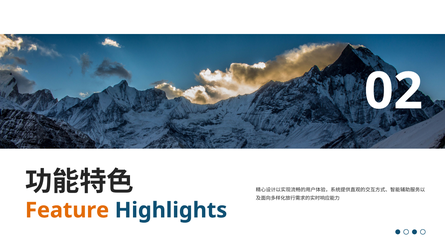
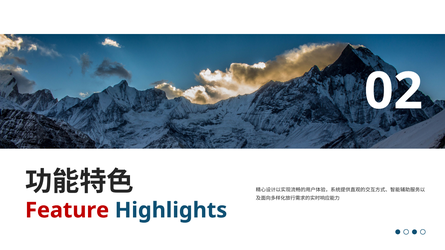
Feature colour: orange -> red
